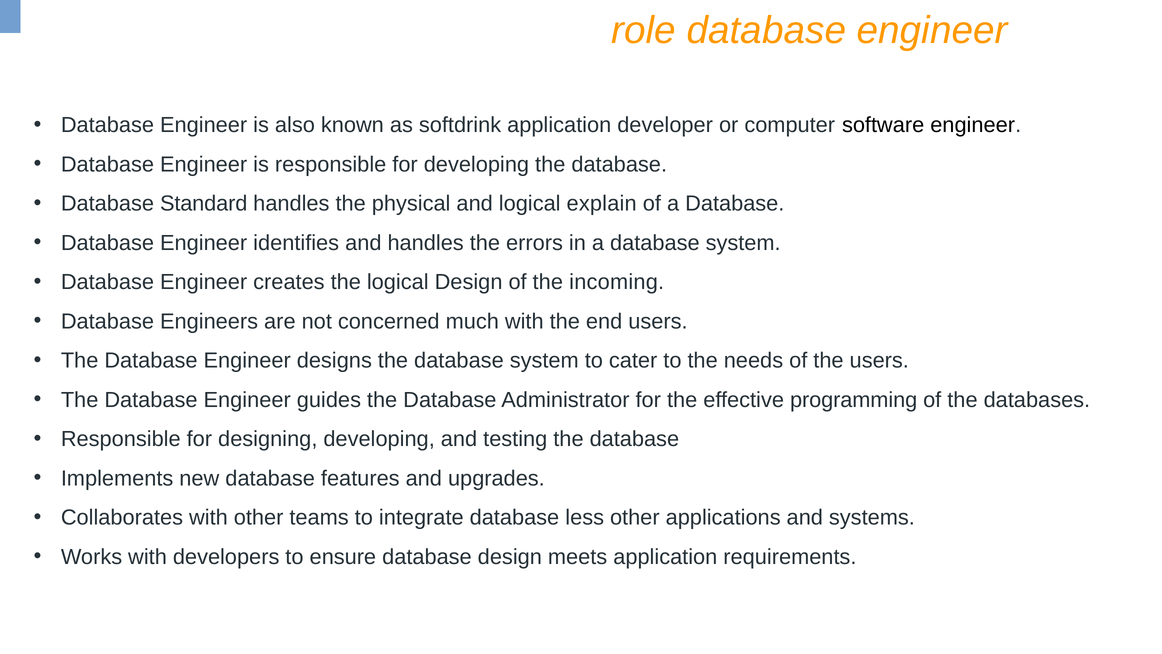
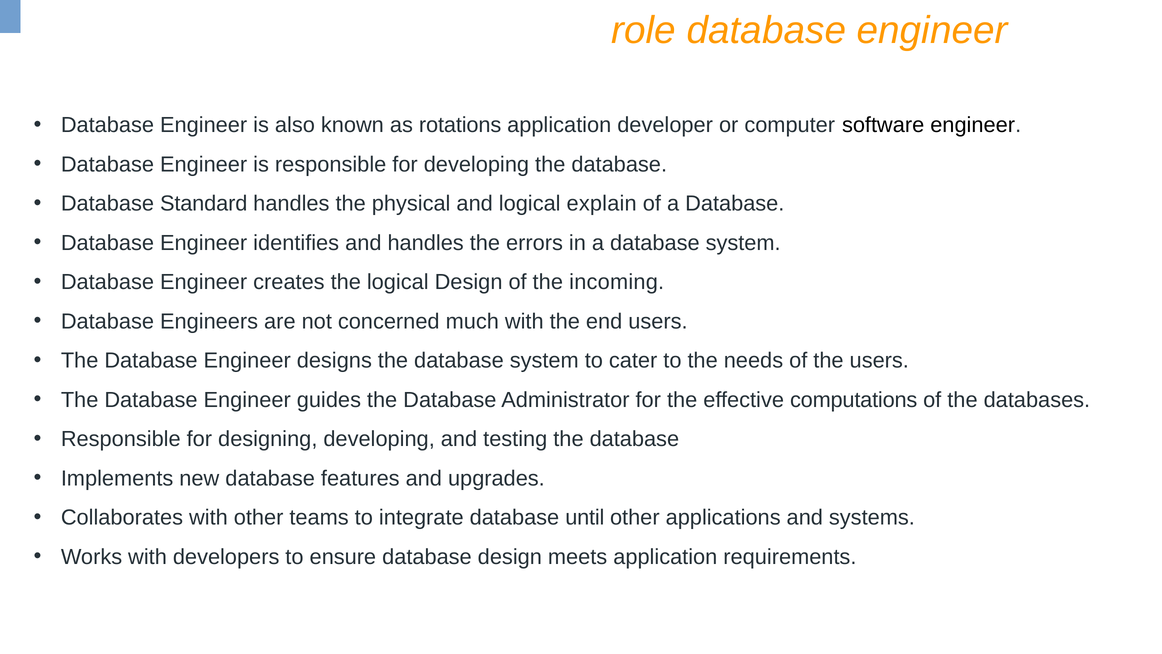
softdrink: softdrink -> rotations
programming: programming -> computations
less: less -> until
